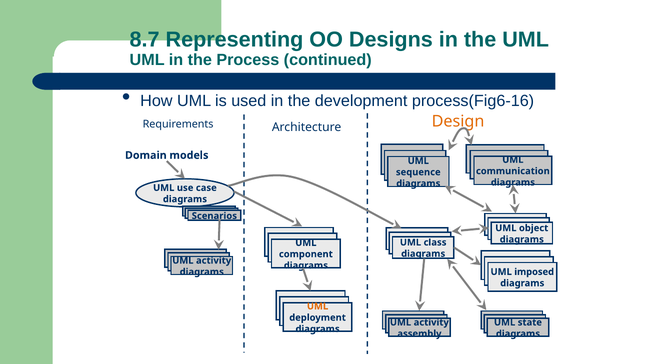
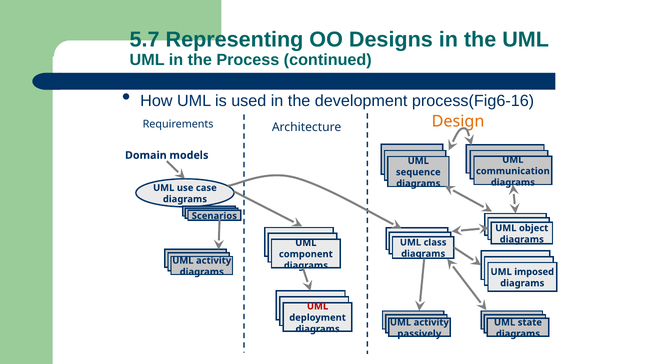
8.7: 8.7 -> 5.7
UML at (318, 306) colour: orange -> red
assembly: assembly -> passively
